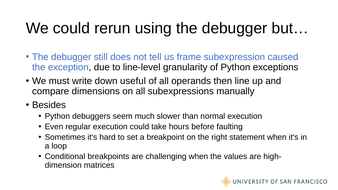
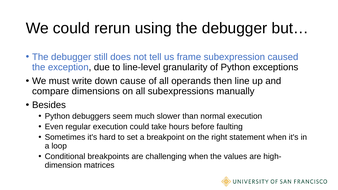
useful: useful -> cause
